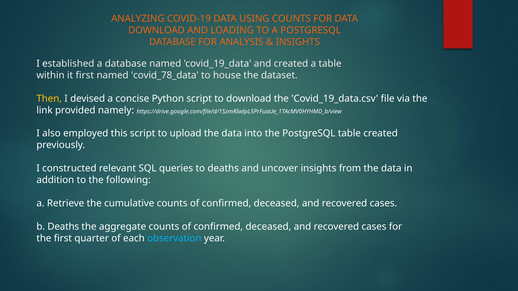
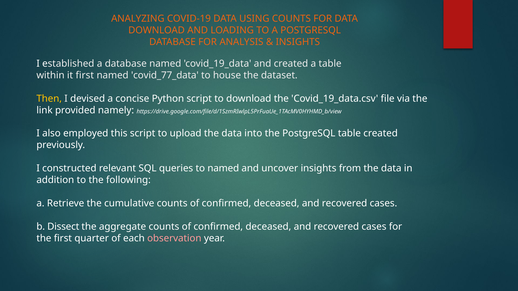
covid_78_data: covid_78_data -> covid_77_data
to deaths: deaths -> named
b Deaths: Deaths -> Dissect
observation colour: light blue -> pink
